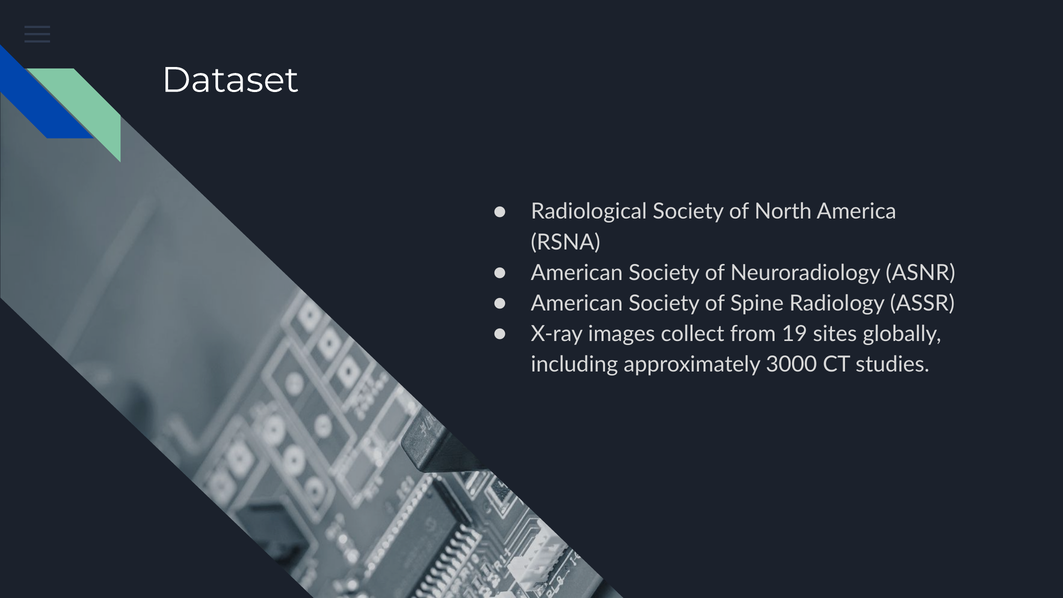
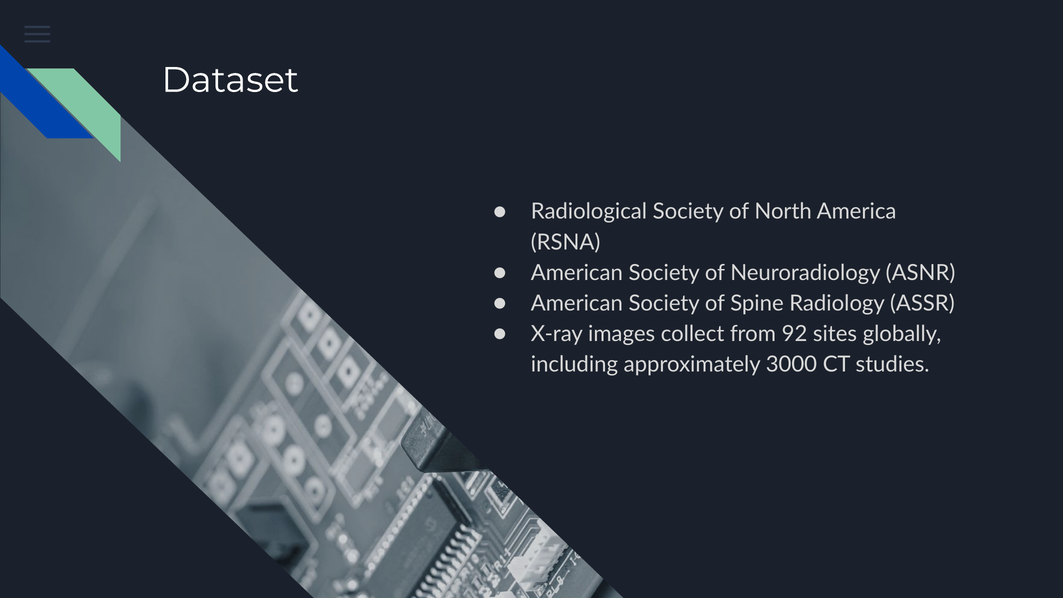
19: 19 -> 92
